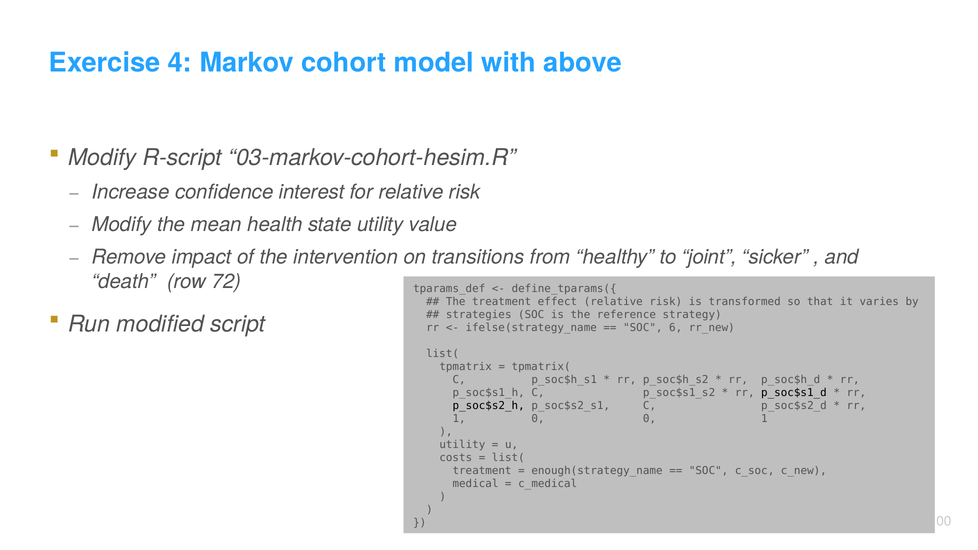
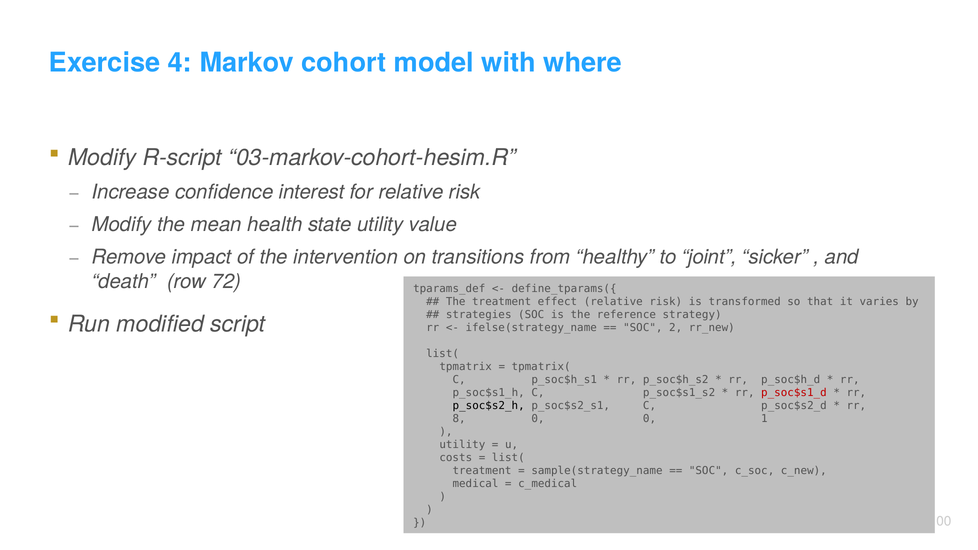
above: above -> where
6: 6 -> 2
p_soc$s1_d colour: black -> red
1 at (459, 419): 1 -> 8
enough(strategy_name: enough(strategy_name -> sample(strategy_name
